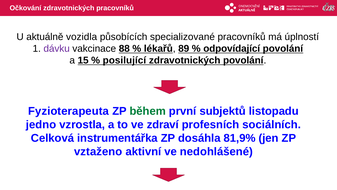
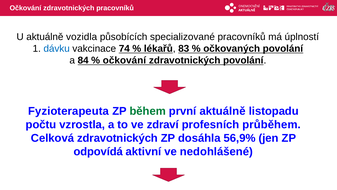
dávku colour: purple -> blue
88: 88 -> 74
89: 89 -> 83
odpovídající: odpovídající -> očkovaných
15: 15 -> 84
posilující at (124, 60): posilující -> očkování
první subjektů: subjektů -> aktuálně
jedno: jedno -> počtu
sociálních: sociálních -> průběhem
Celková instrumentářka: instrumentářka -> zdravotnických
81,9%: 81,9% -> 56,9%
vztaženo: vztaženo -> odpovídá
